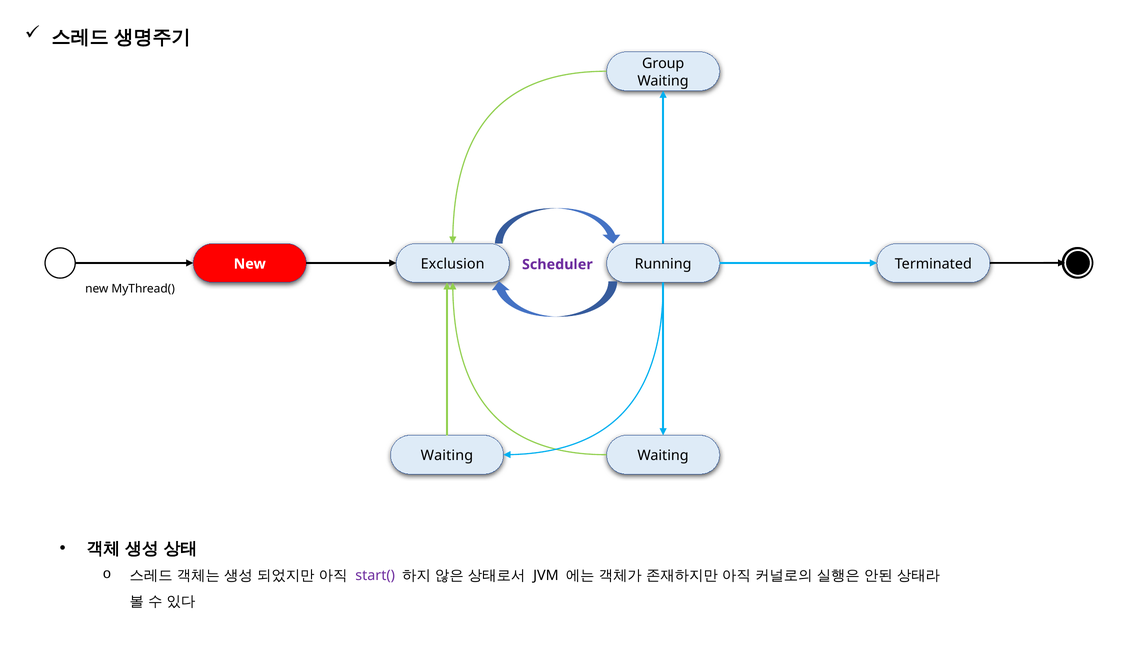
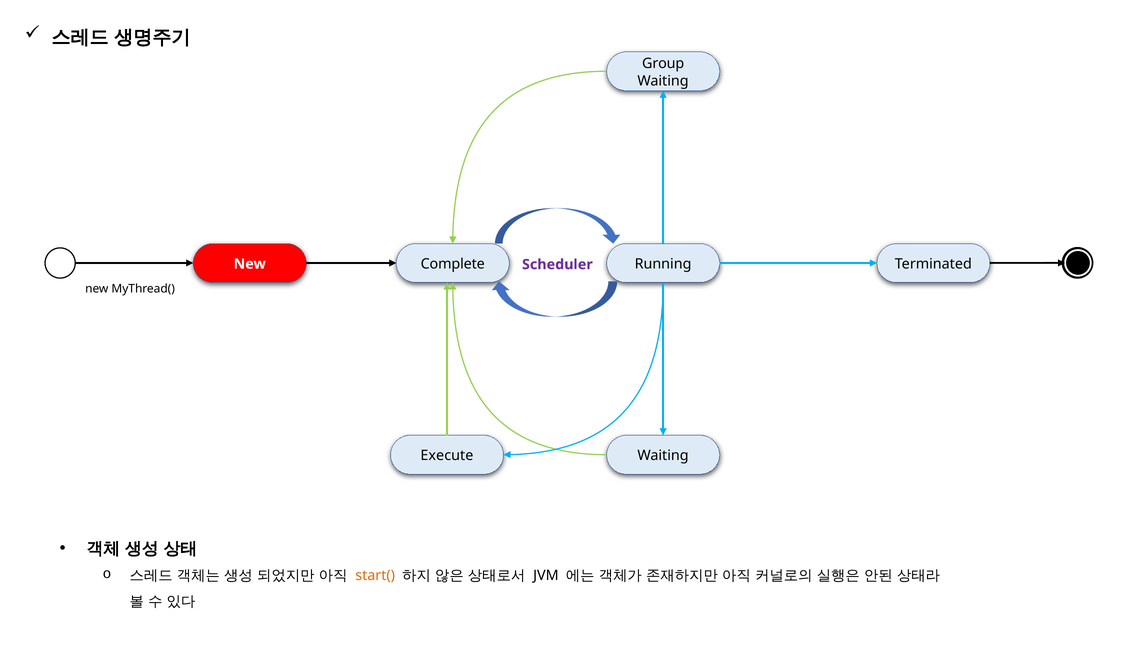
Exclusion: Exclusion -> Complete
Waiting at (447, 455): Waiting -> Execute
start( colour: purple -> orange
